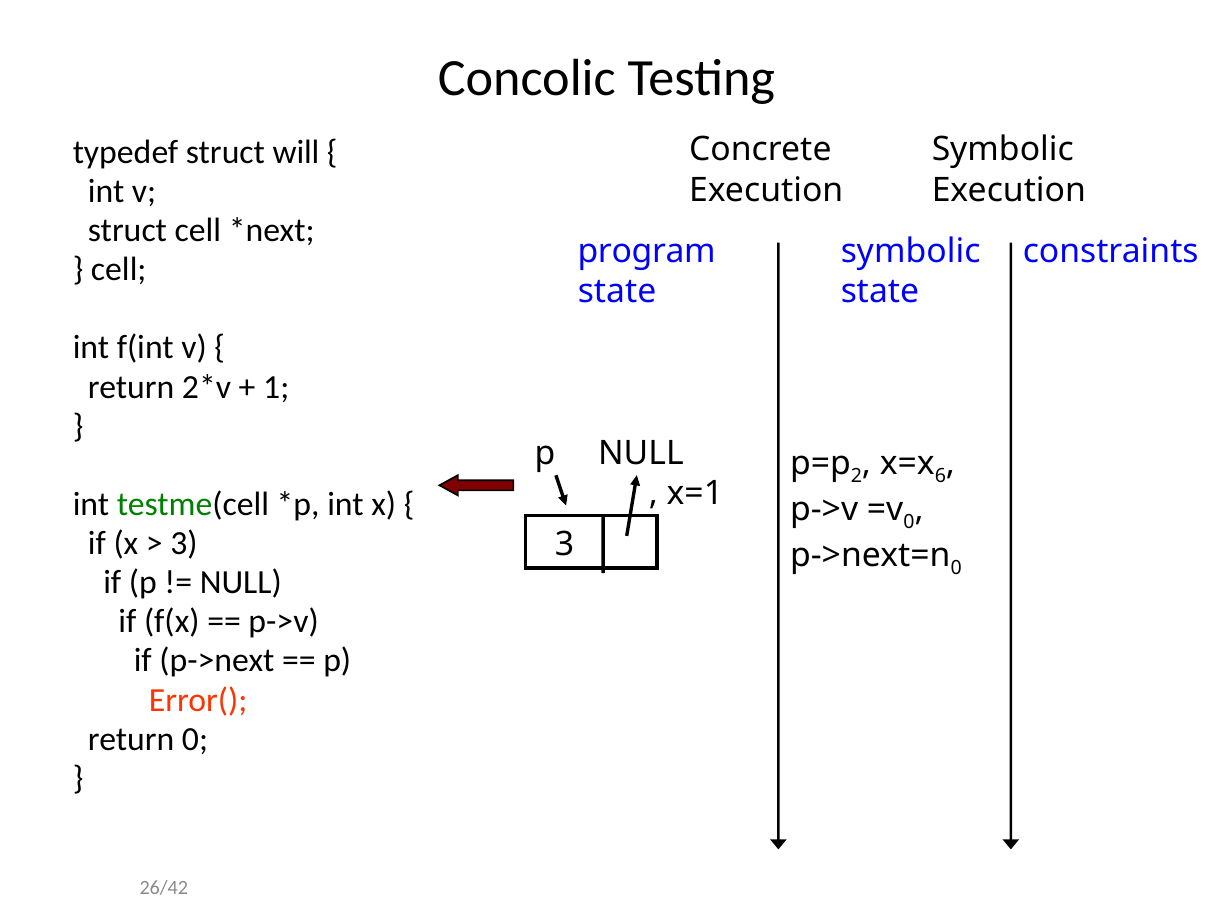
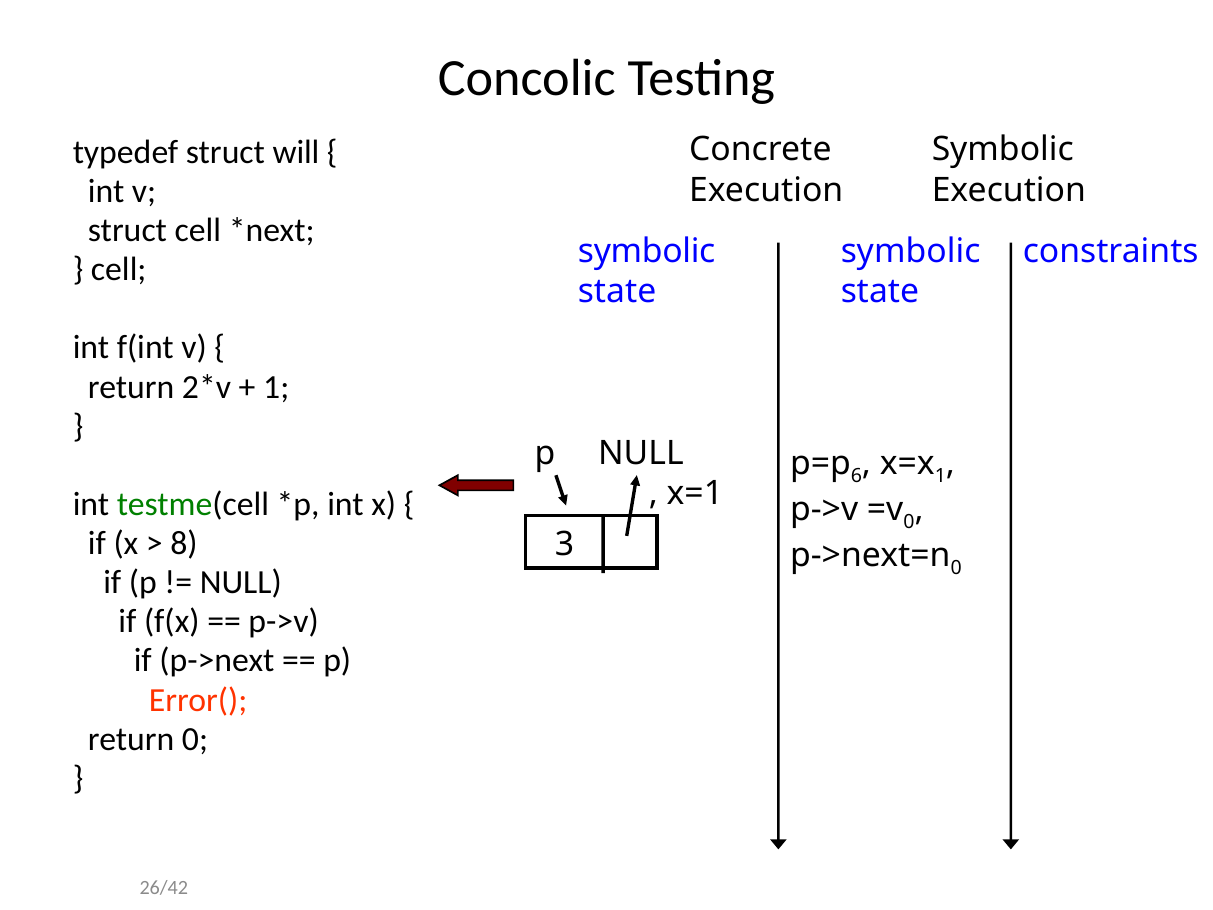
program at (647, 251): program -> symbolic
2: 2 -> 6
6 at (940, 476): 6 -> 1
3 at (184, 543): 3 -> 8
